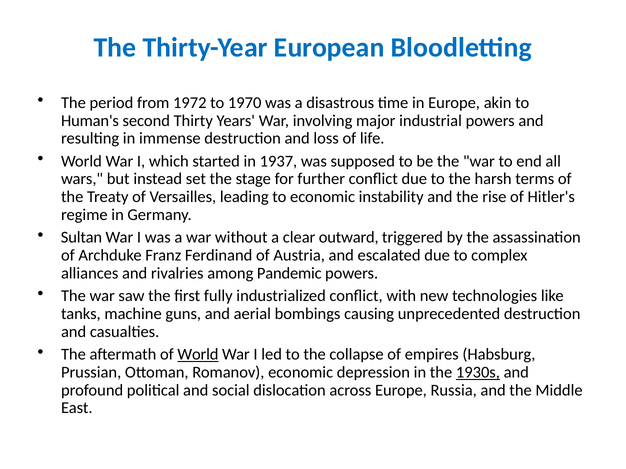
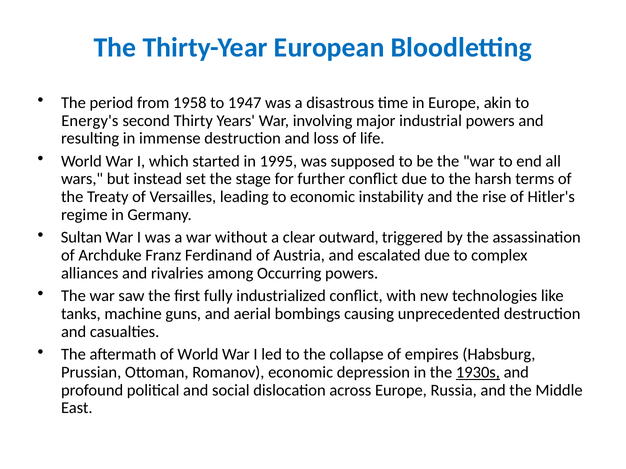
1972: 1972 -> 1958
1970: 1970 -> 1947
Human's: Human's -> Energy's
1937: 1937 -> 1995
Pandemic: Pandemic -> Occurring
World at (198, 355) underline: present -> none
